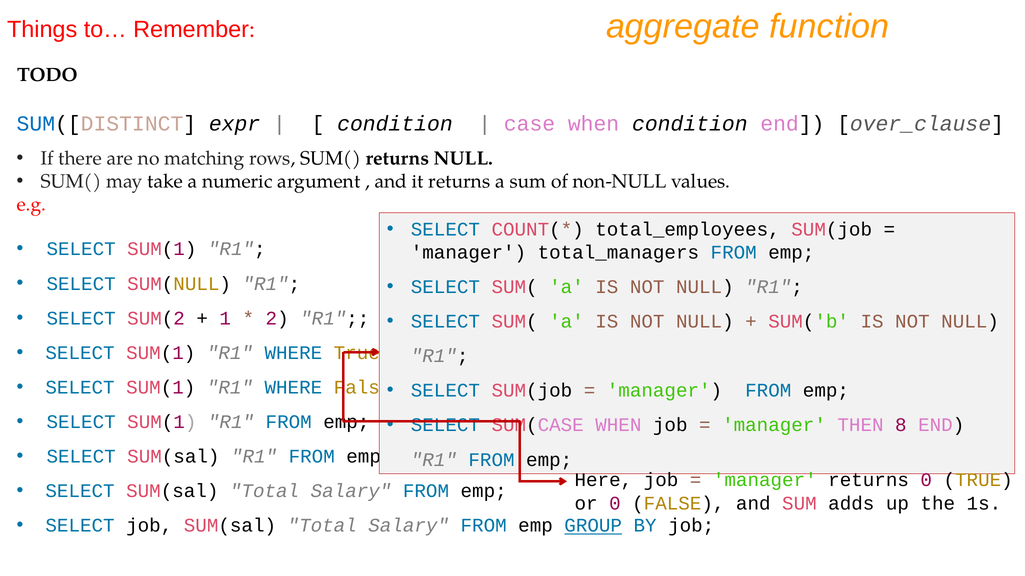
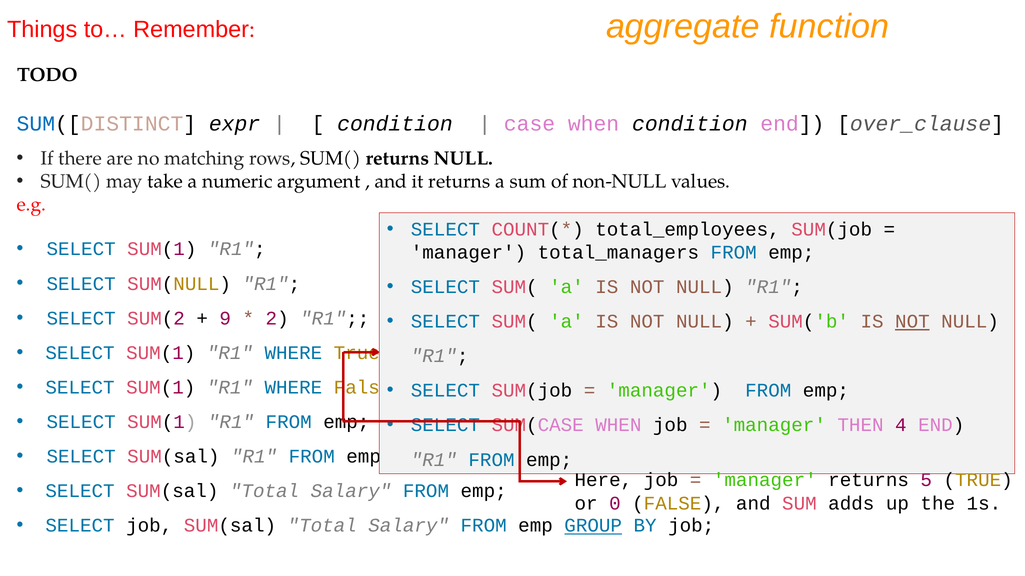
1: 1 -> 9
NOT at (912, 322) underline: none -> present
8: 8 -> 4
returns 0: 0 -> 5
